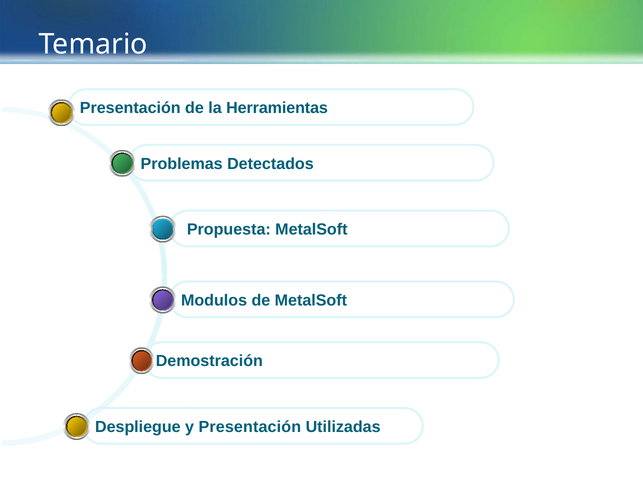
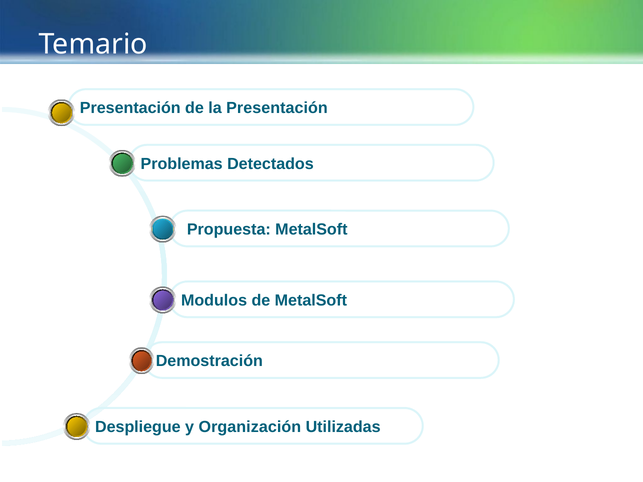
la Herramientas: Herramientas -> Presentación
y Presentación: Presentación -> Organización
